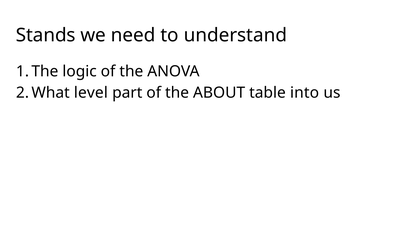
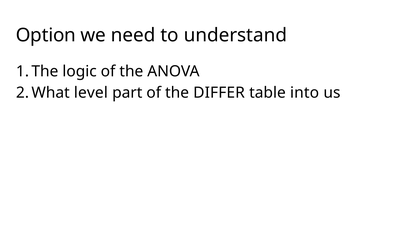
Stands: Stands -> Option
ABOUT: ABOUT -> DIFFER
